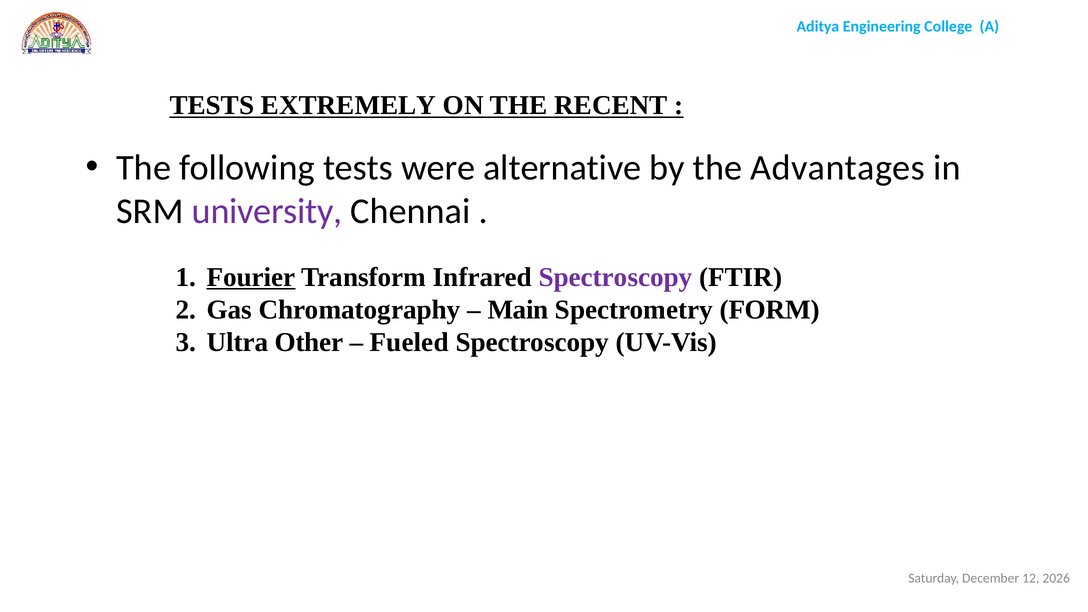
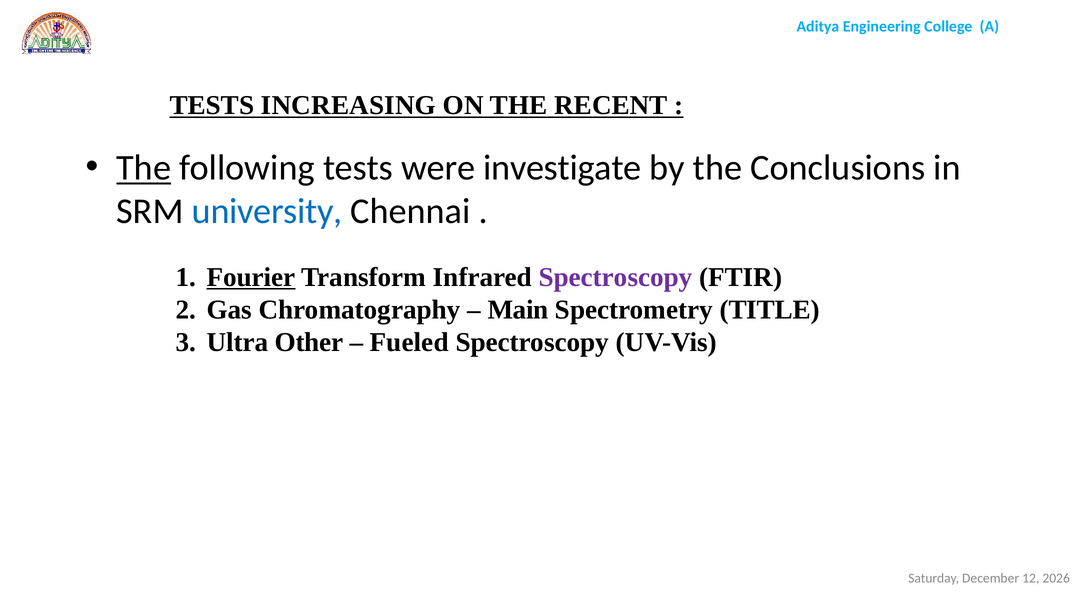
EXTREMELY: EXTREMELY -> INCREASING
The at (144, 168) underline: none -> present
alternative: alternative -> investigate
Advantages: Advantages -> Conclusions
university colour: purple -> blue
FORM: FORM -> TITLE
